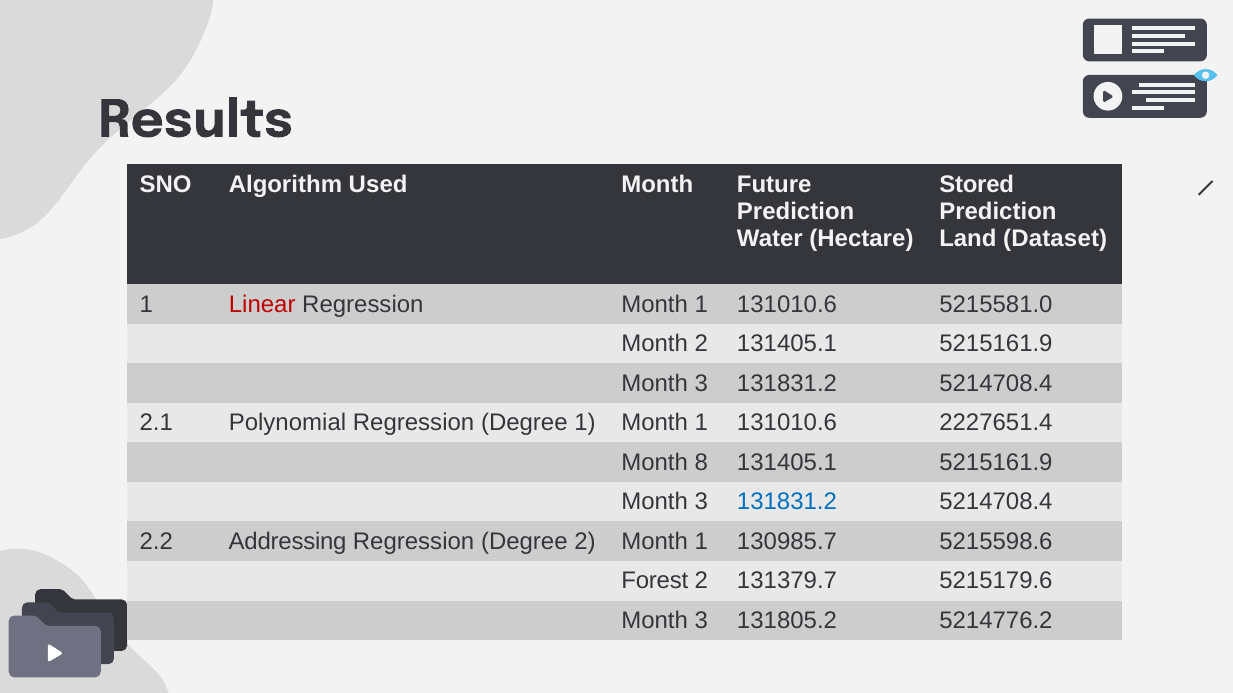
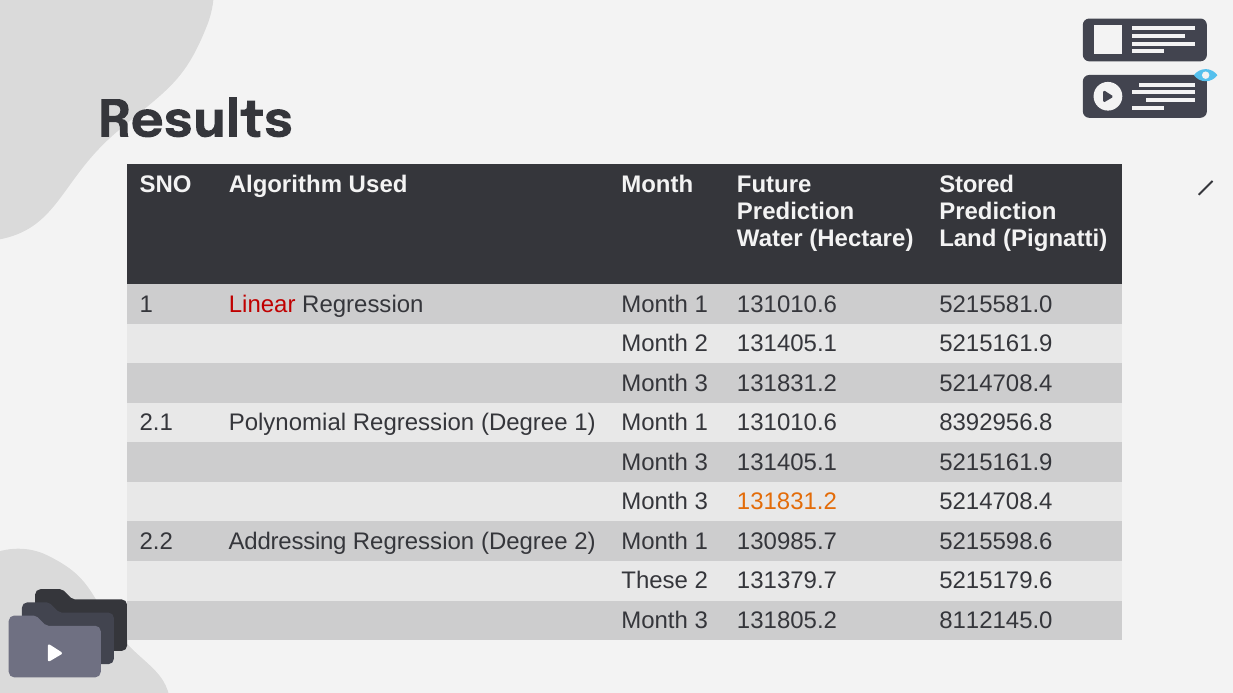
Dataset: Dataset -> Pignatti
2227651.4: 2227651.4 -> 8392956.8
8 at (701, 463): 8 -> 3
131831.2 at (787, 502) colour: blue -> orange
Forest: Forest -> These
5214776.2: 5214776.2 -> 8112145.0
